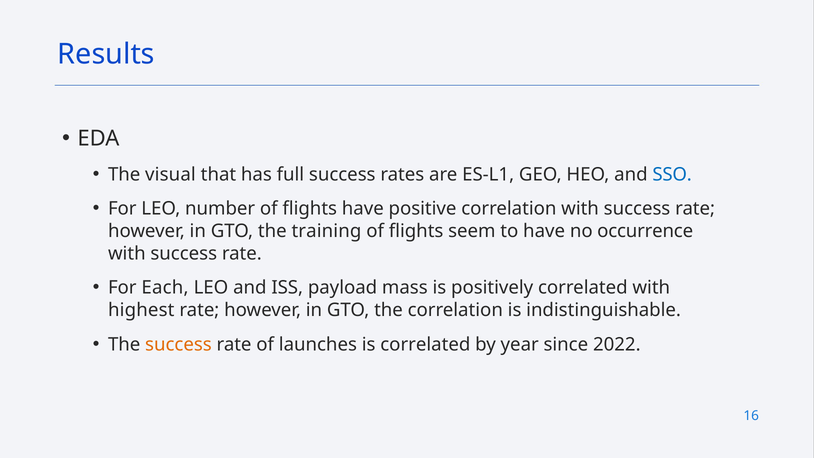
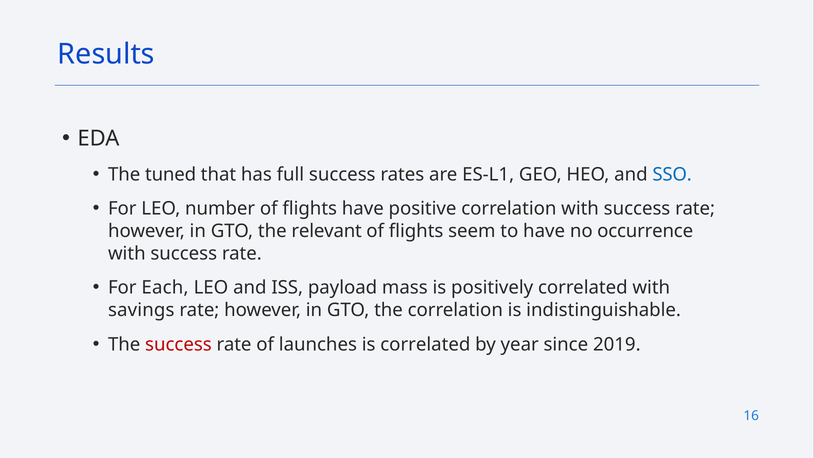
visual: visual -> tuned
training: training -> relevant
highest: highest -> savings
success at (178, 344) colour: orange -> red
2022: 2022 -> 2019
